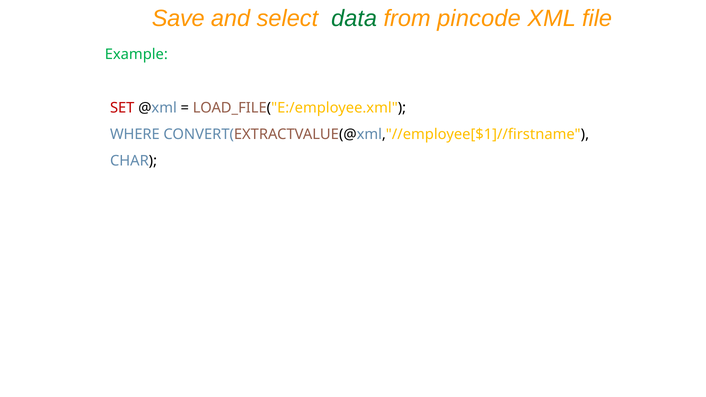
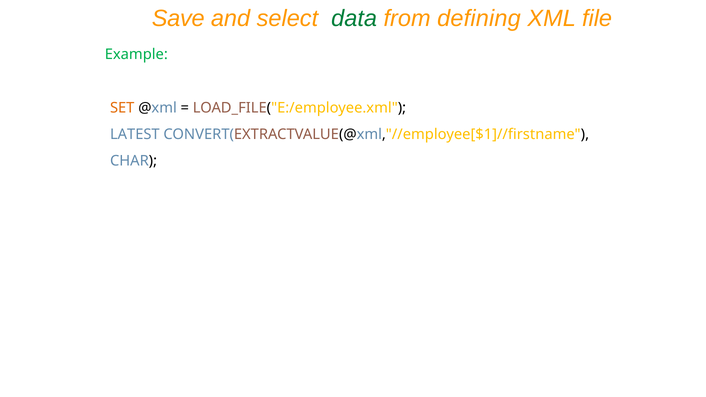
pincode: pincode -> defining
SET colour: red -> orange
WHERE: WHERE -> LATEST
